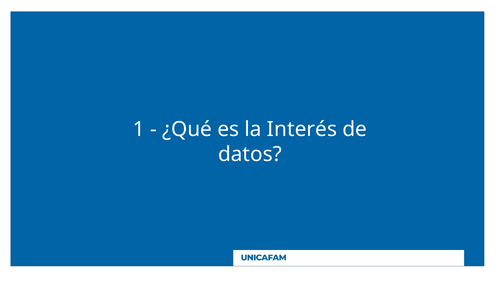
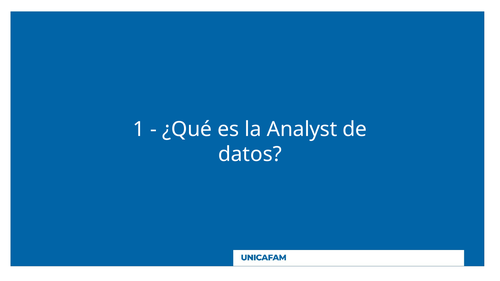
Interés: Interés -> Analyst
